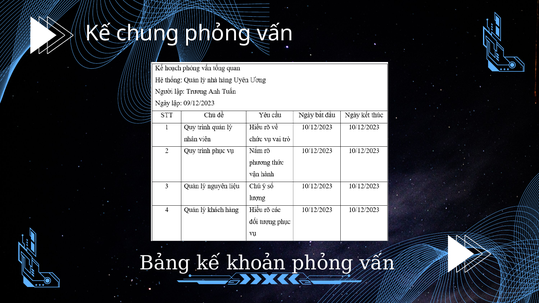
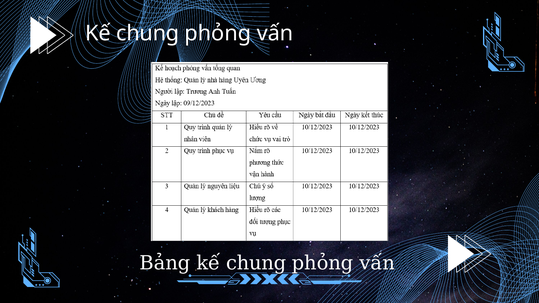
Bảng kế khoản: khoản -> chung
